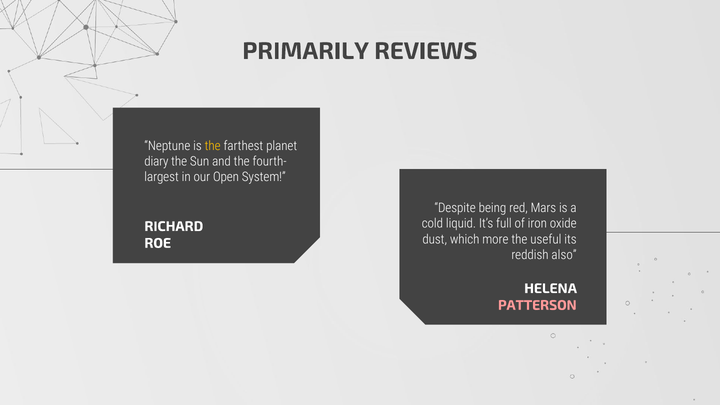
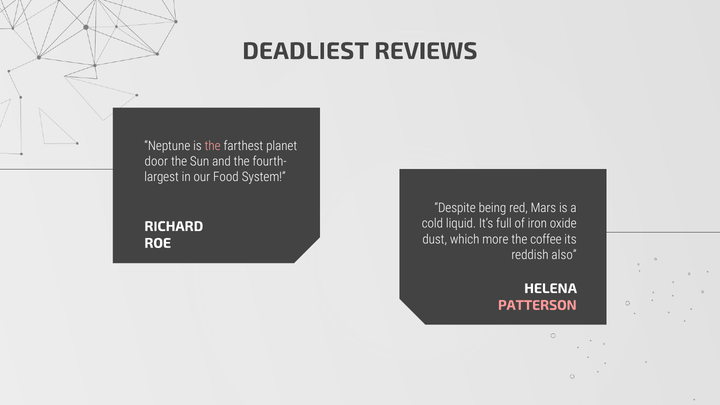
PRIMARILY: PRIMARILY -> DEADLIEST
the at (213, 146) colour: yellow -> pink
diary: diary -> door
Open: Open -> Food
useful: useful -> coffee
